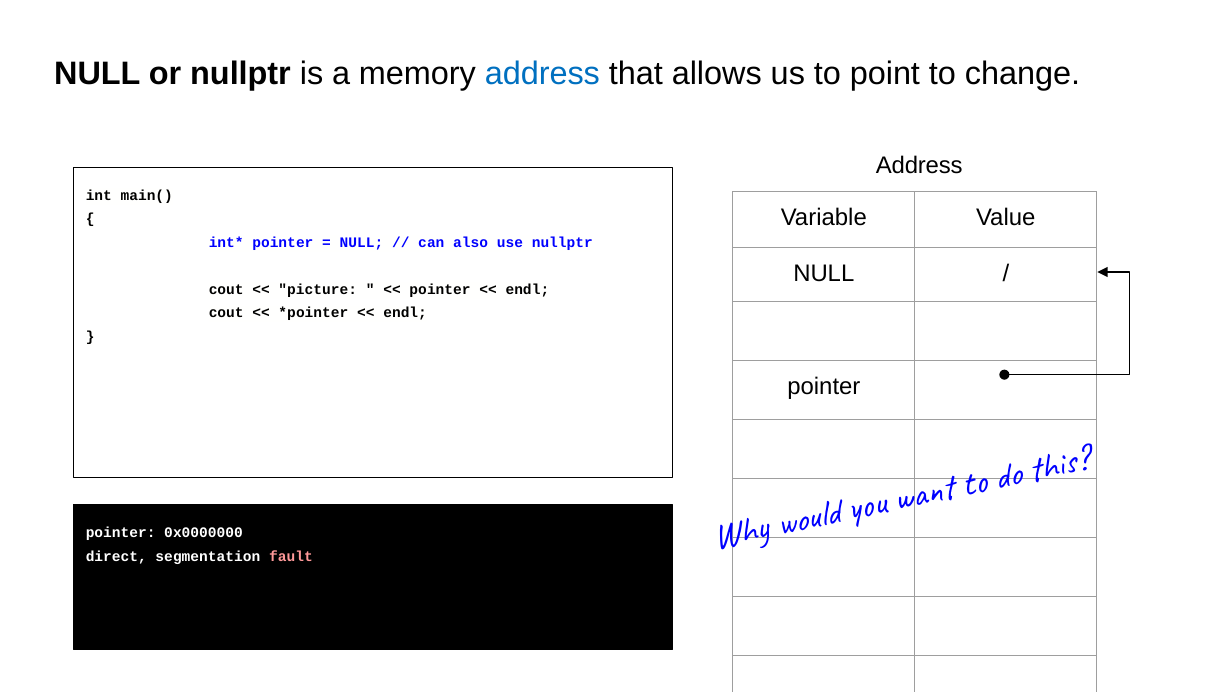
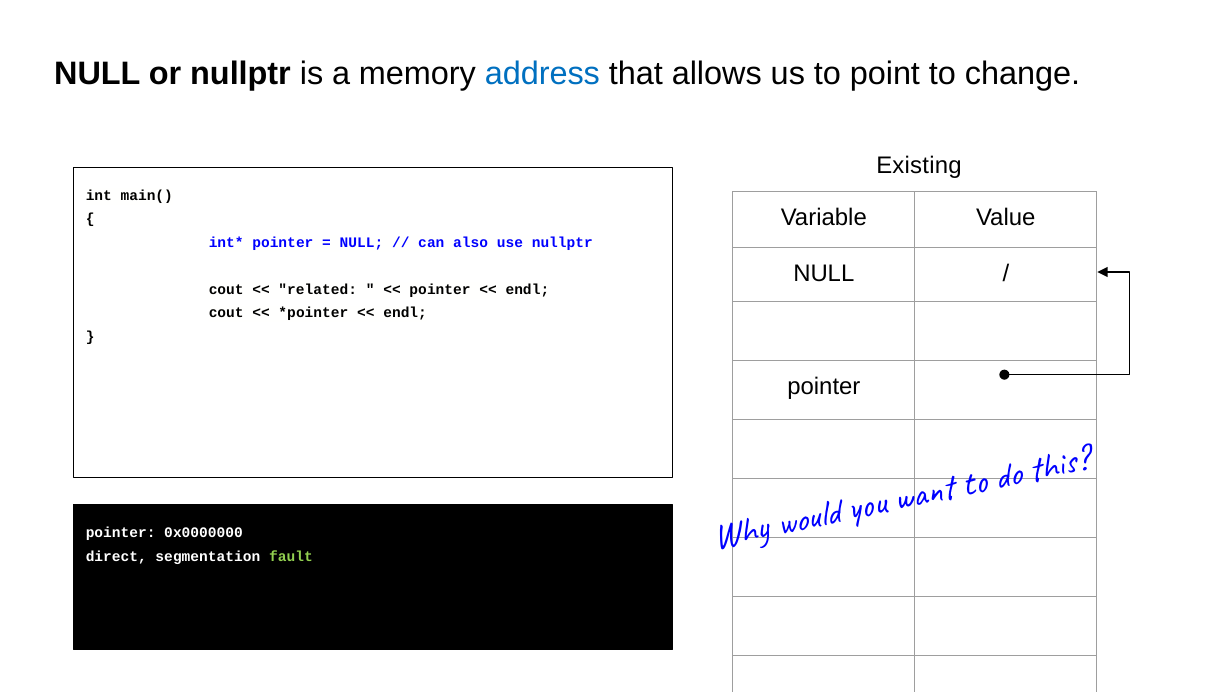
Address at (919, 165): Address -> Existing
picture: picture -> related
fault colour: pink -> light green
